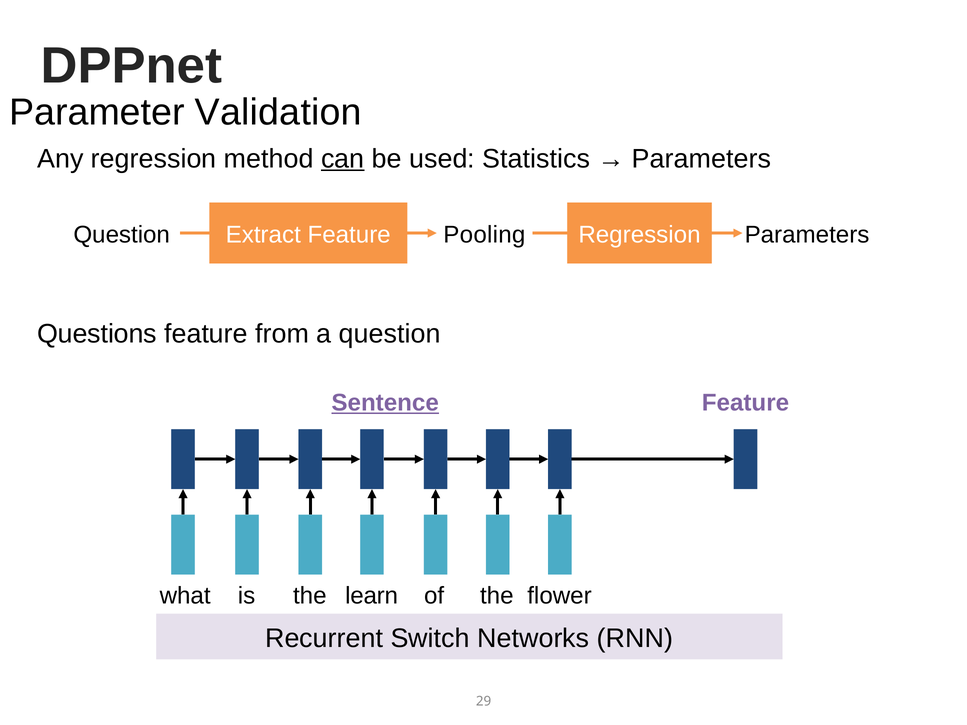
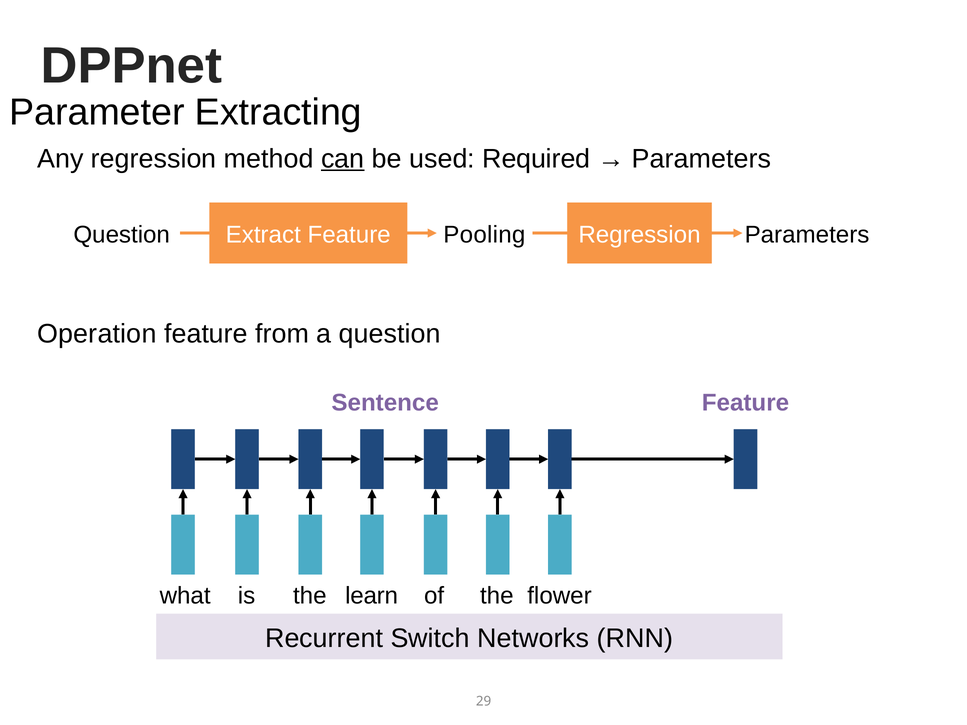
Validation: Validation -> Extracting
Statistics: Statistics -> Required
Questions: Questions -> Operation
Sentence underline: present -> none
